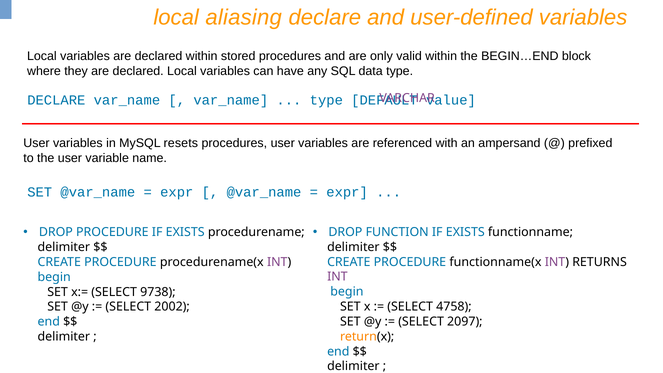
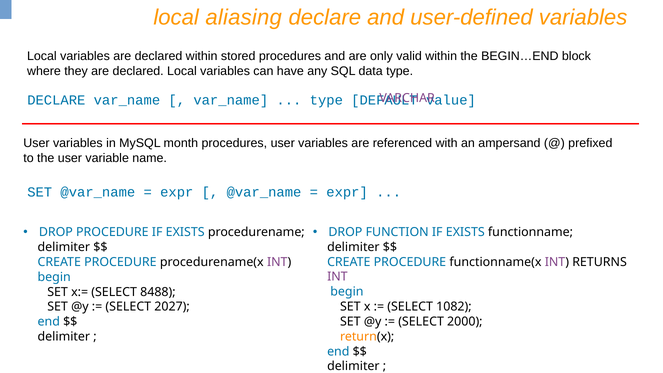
resets: resets -> month
9738: 9738 -> 8488
4758: 4758 -> 1082
2002: 2002 -> 2027
2097: 2097 -> 2000
